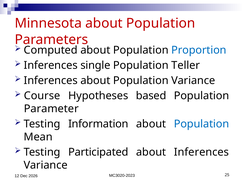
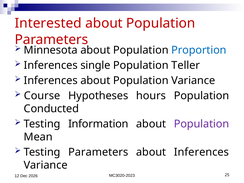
Minnesota: Minnesota -> Interested
Computed: Computed -> Minnesota
based: based -> hours
Parameter: Parameter -> Conducted
Population at (202, 124) colour: blue -> purple
Testing Participated: Participated -> Parameters
